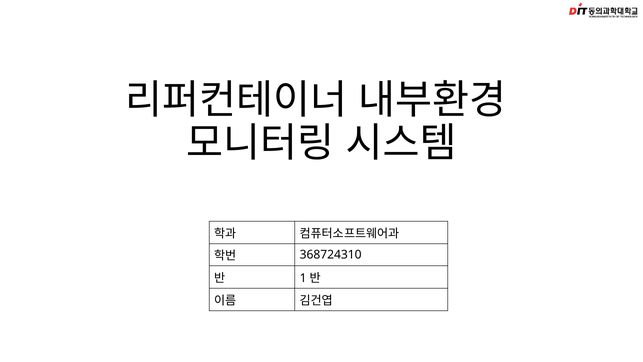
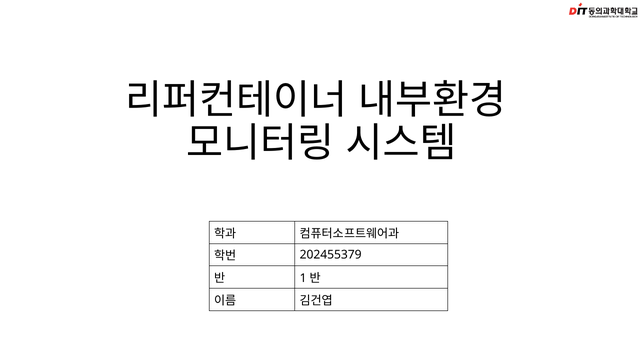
368724310: 368724310 -> 202455379
